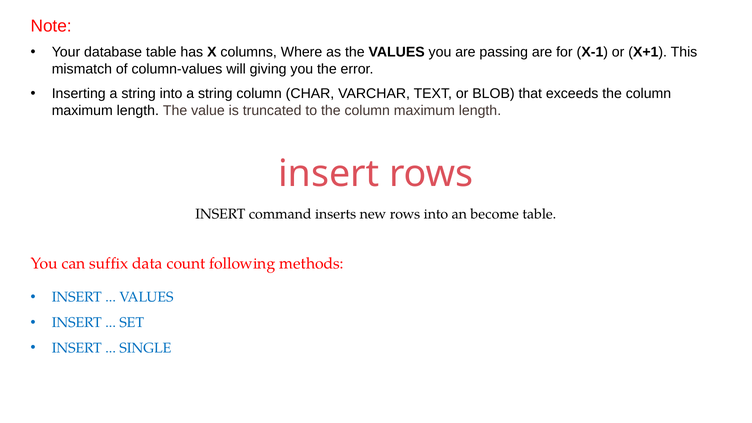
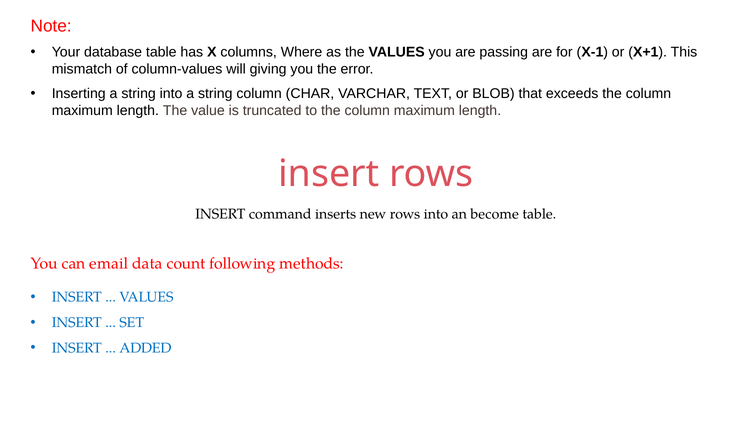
suffix: suffix -> email
SINGLE: SINGLE -> ADDED
